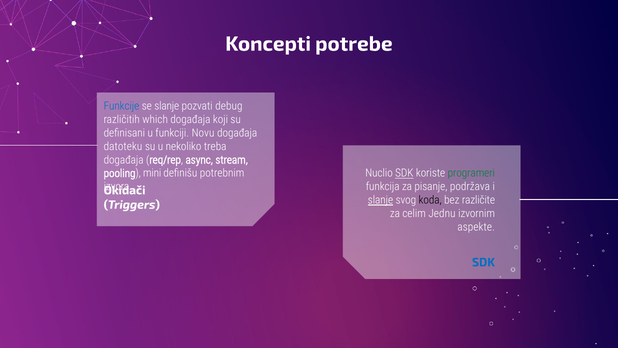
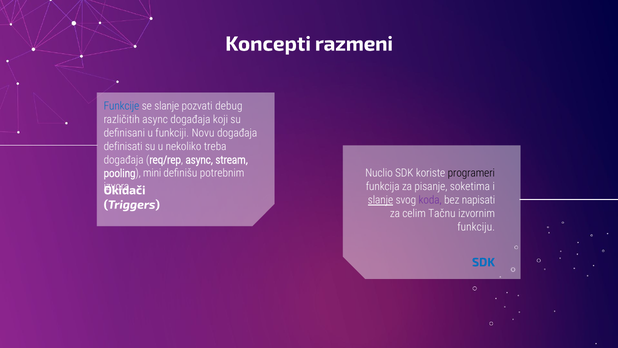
potrebe: potrebe -> razmeni
različitih which: which -> async
datoteku: datoteku -> definisati
SDK at (404, 173) underline: present -> none
programeri colour: green -> black
podržava: podržava -> soketima
koda colour: black -> purple
različite: različite -> napisati
Jednu: Jednu -> Tačnu
aspekte: aspekte -> funkciju
